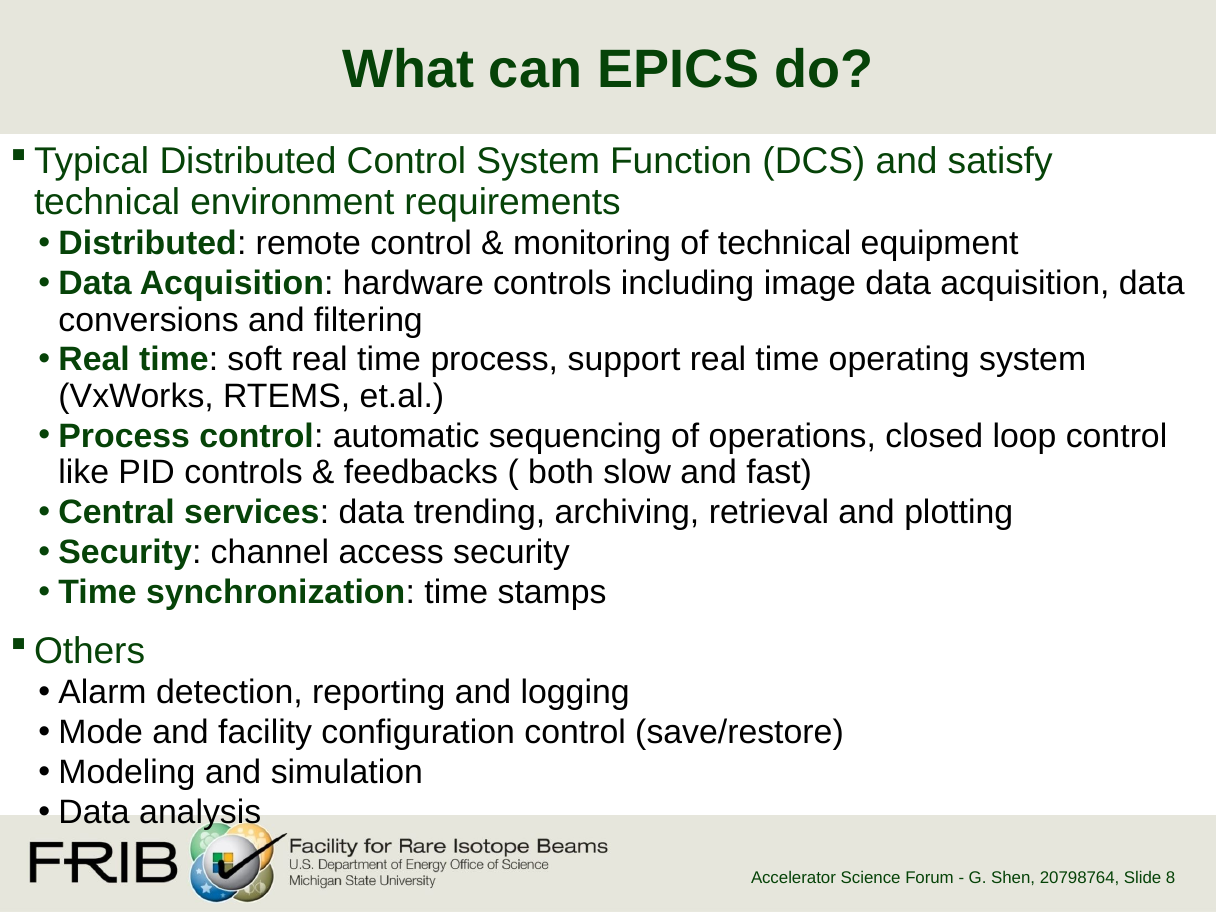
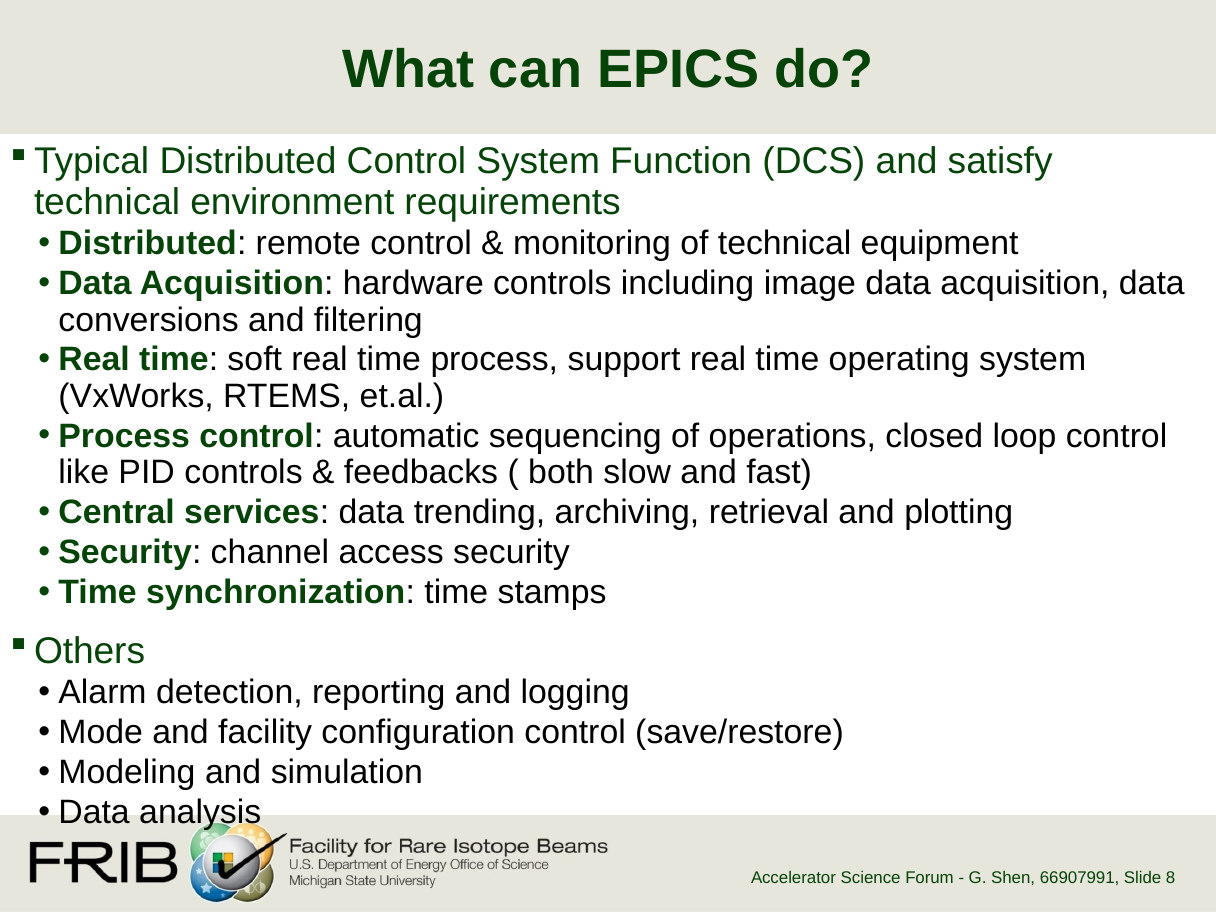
20798764: 20798764 -> 66907991
